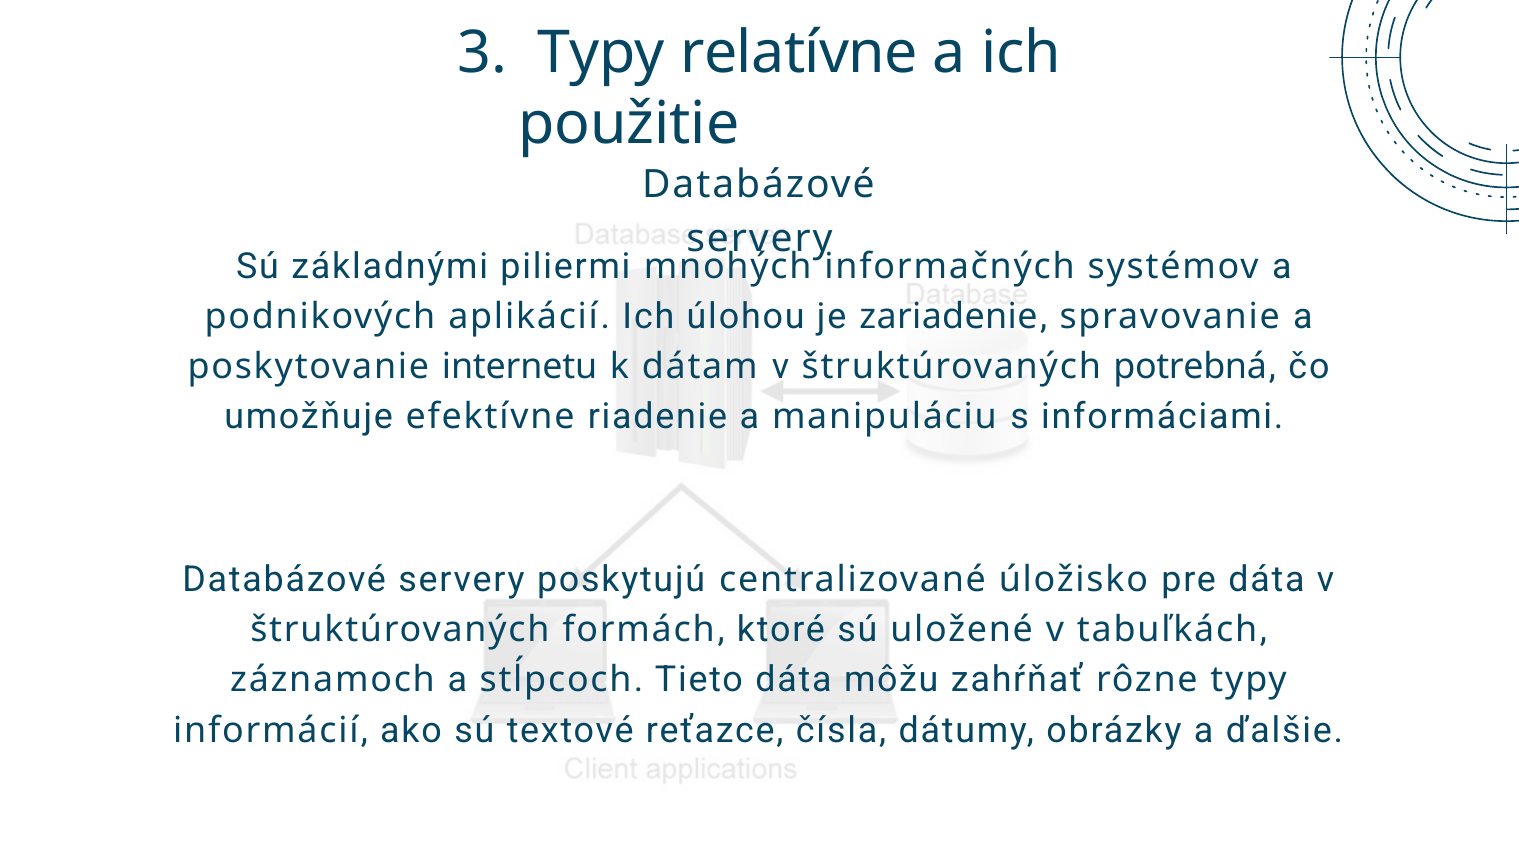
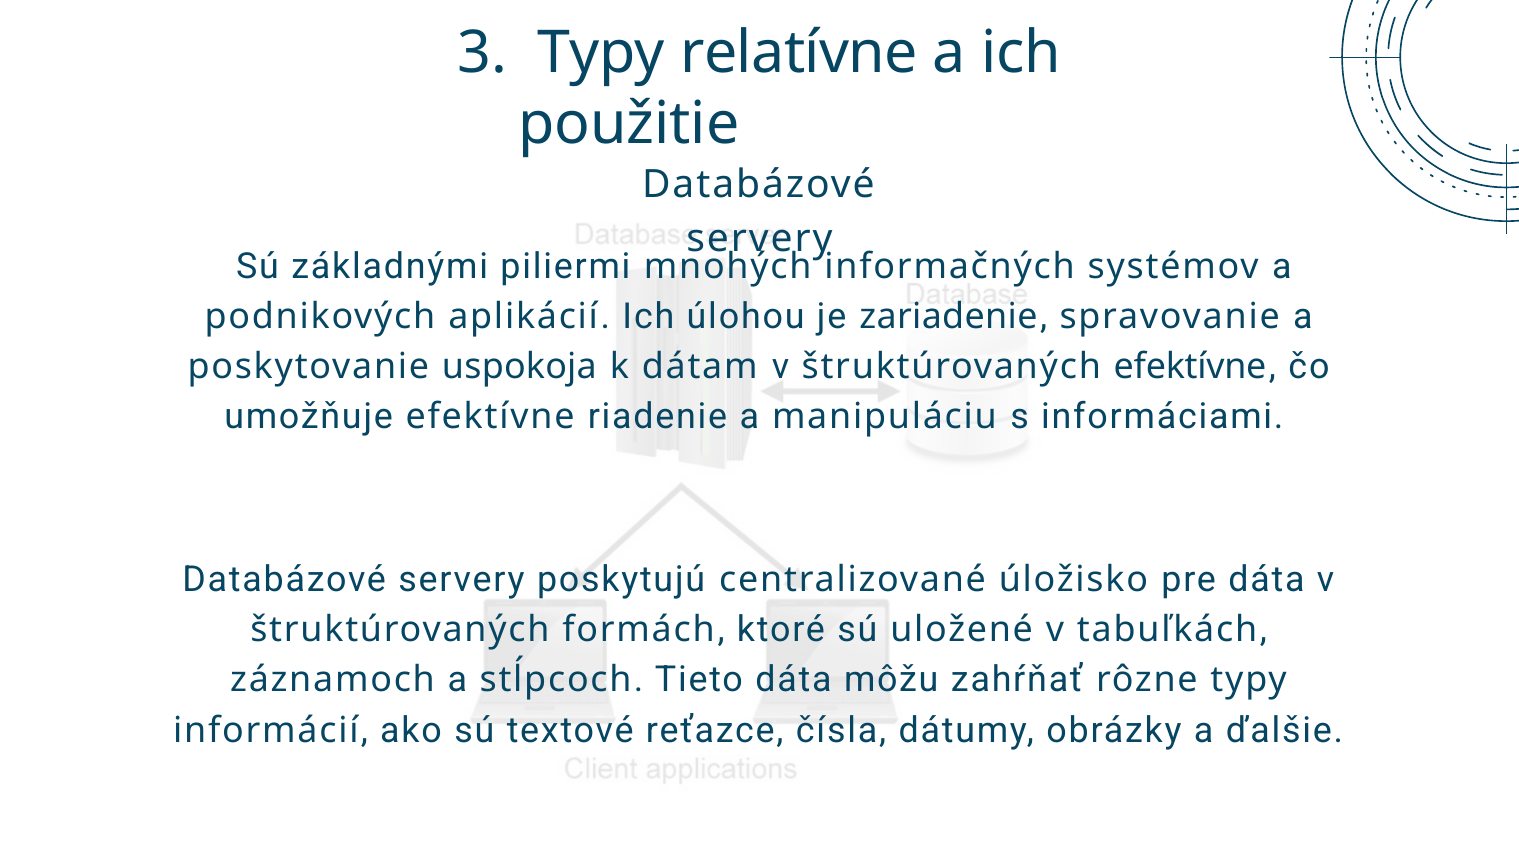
internetu: internetu -> uspokoja
štruktúrovaných potrebná: potrebná -> efektívne
